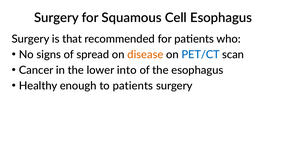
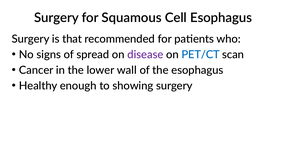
disease colour: orange -> purple
into: into -> wall
to patients: patients -> showing
